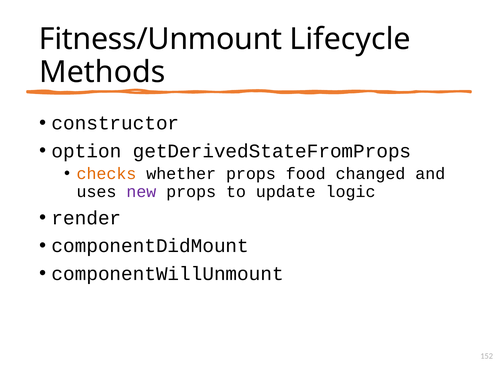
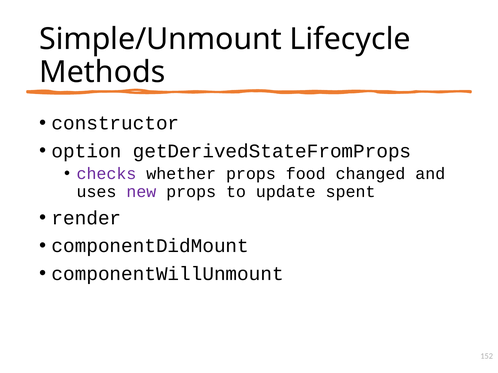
Fitness/Unmount: Fitness/Unmount -> Simple/Unmount
checks colour: orange -> purple
logic: logic -> spent
